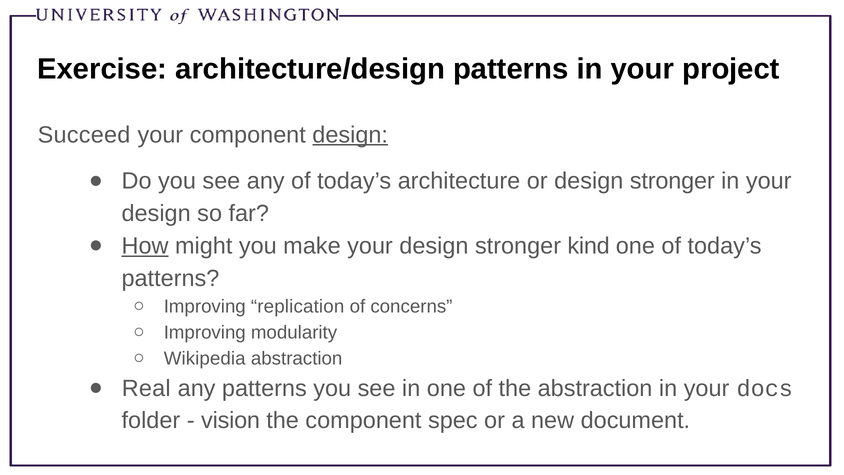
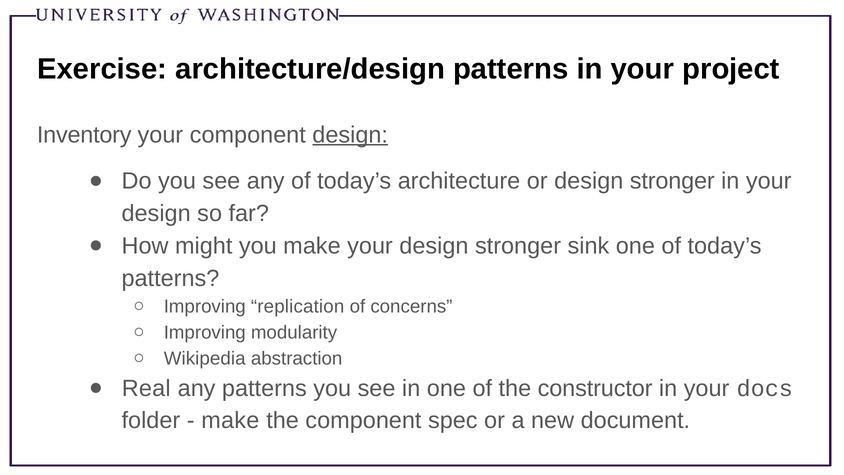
Succeed: Succeed -> Inventory
How underline: present -> none
kind: kind -> sink
the abstraction: abstraction -> constructor
vision at (231, 421): vision -> make
